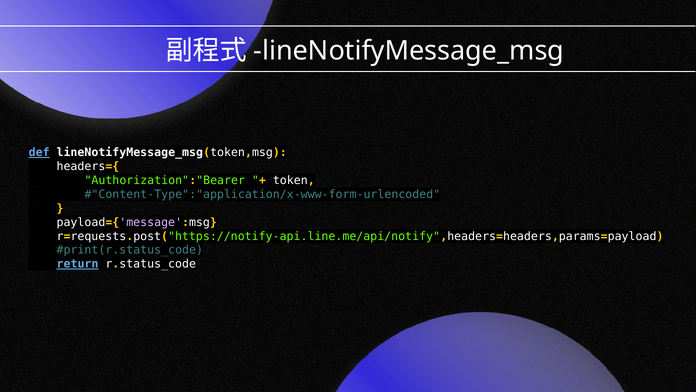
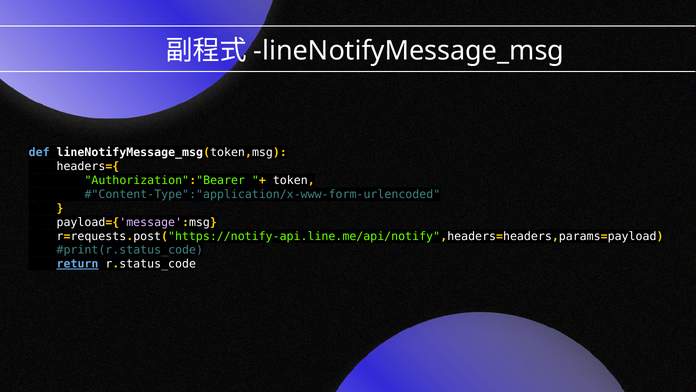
def underline: present -> none
